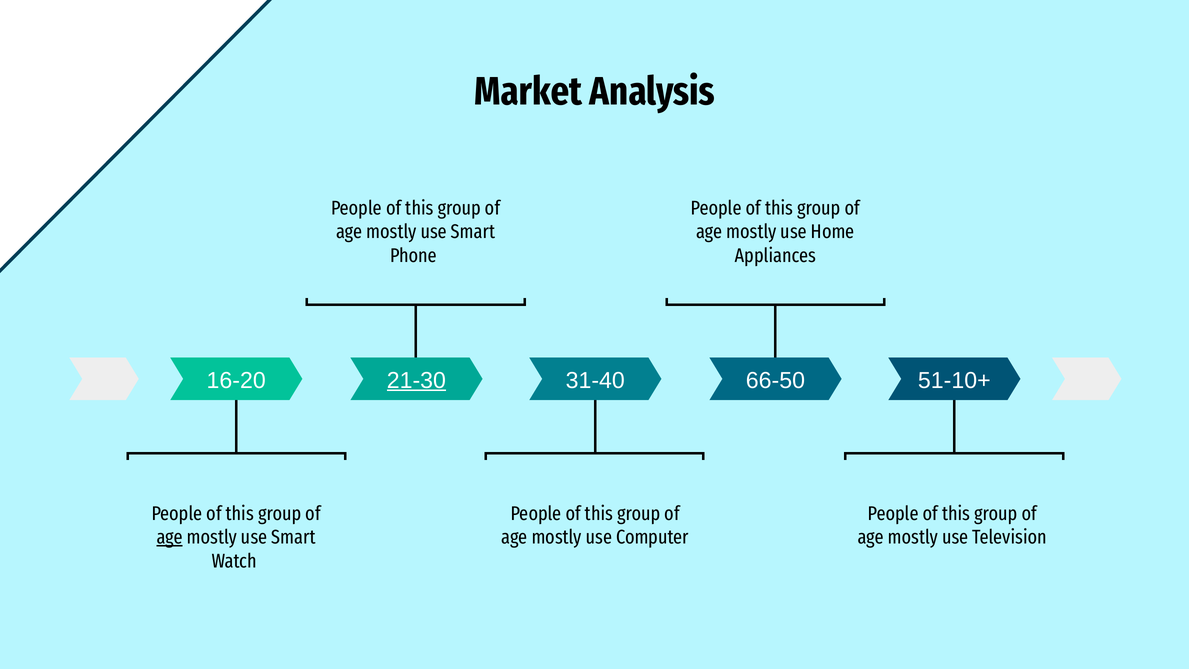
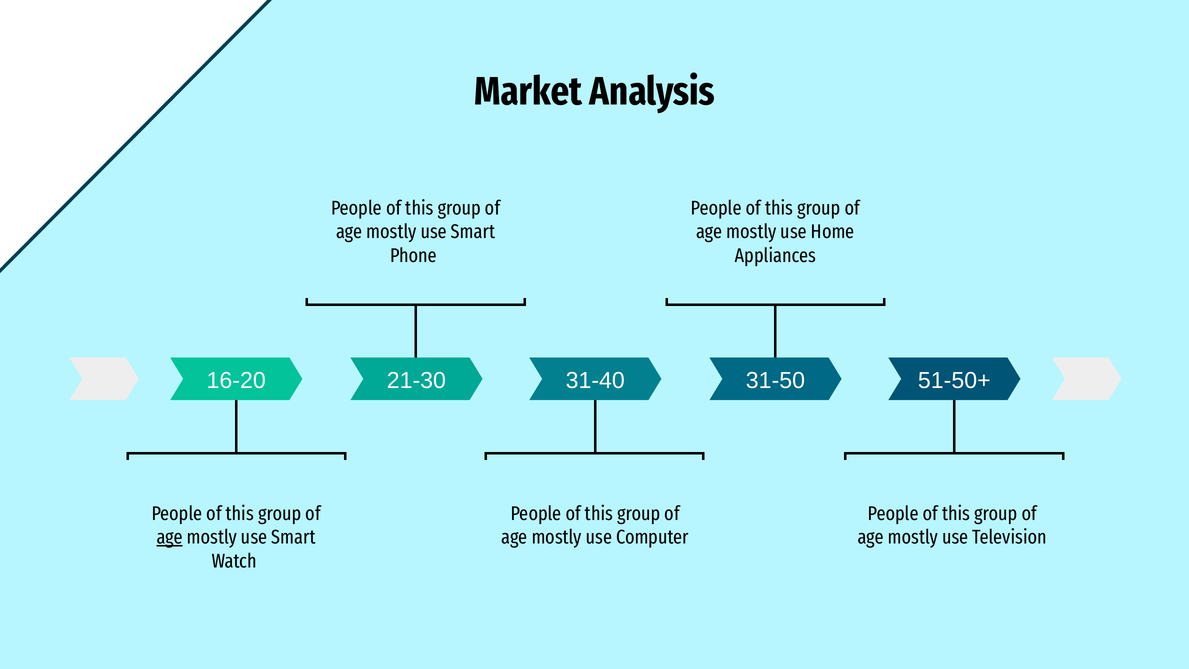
21-30 underline: present -> none
66-50: 66-50 -> 31-50
51-10+: 51-10+ -> 51-50+
